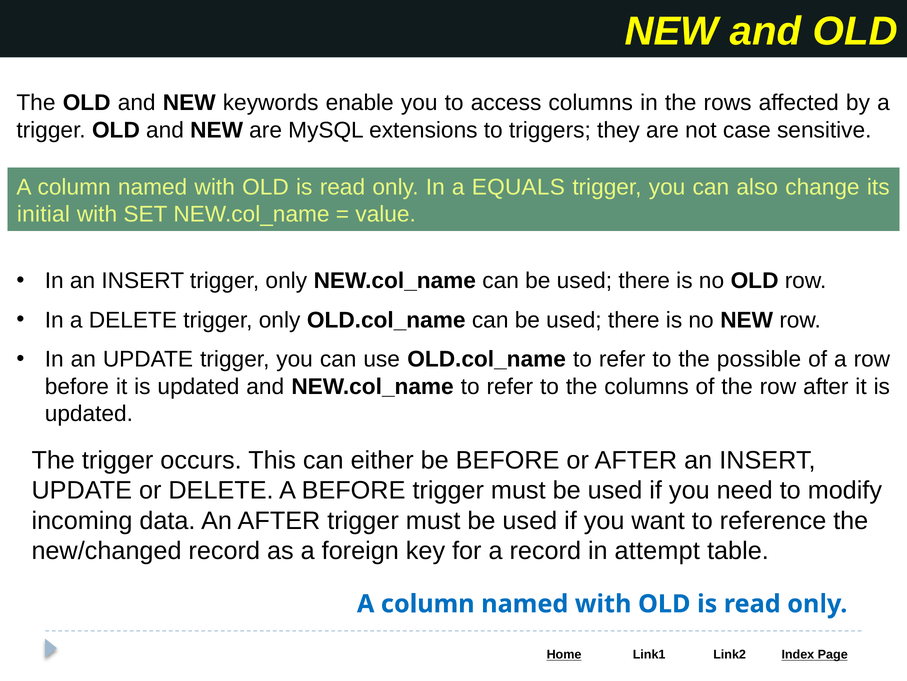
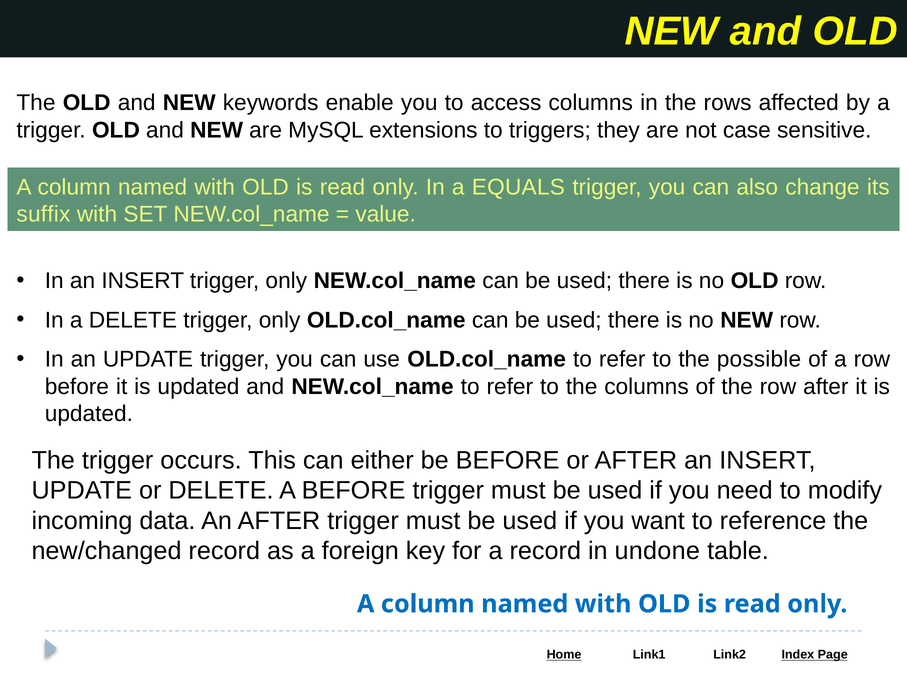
initial: initial -> suffix
attempt: attempt -> undone
